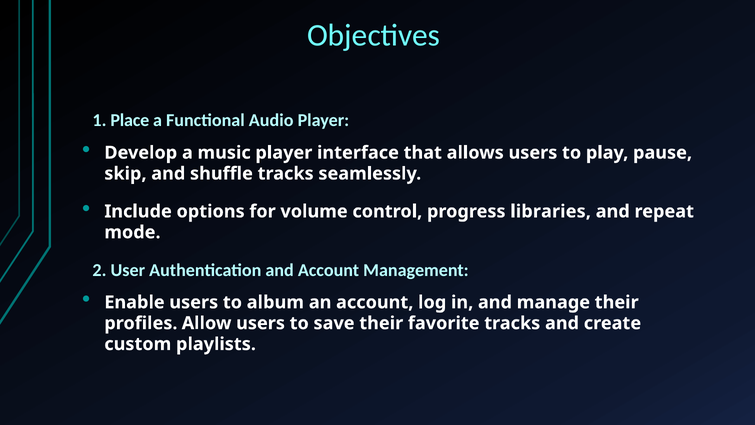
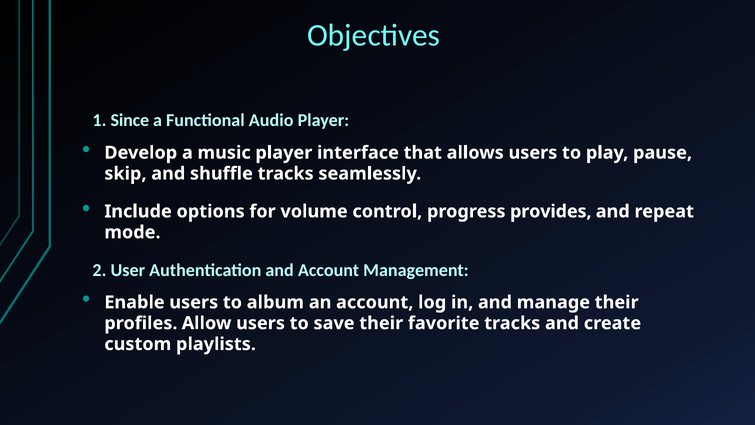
Place: Place -> Since
libraries: libraries -> provides
